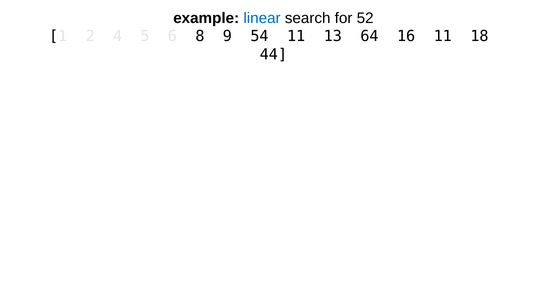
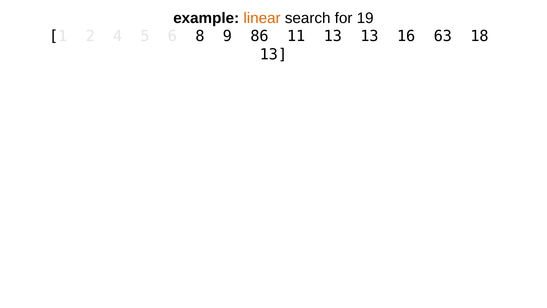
linear colour: blue -> orange
52: 52 -> 19
54: 54 -> 86
13 64: 64 -> 13
16 11: 11 -> 63
44 at (274, 54): 44 -> 13
